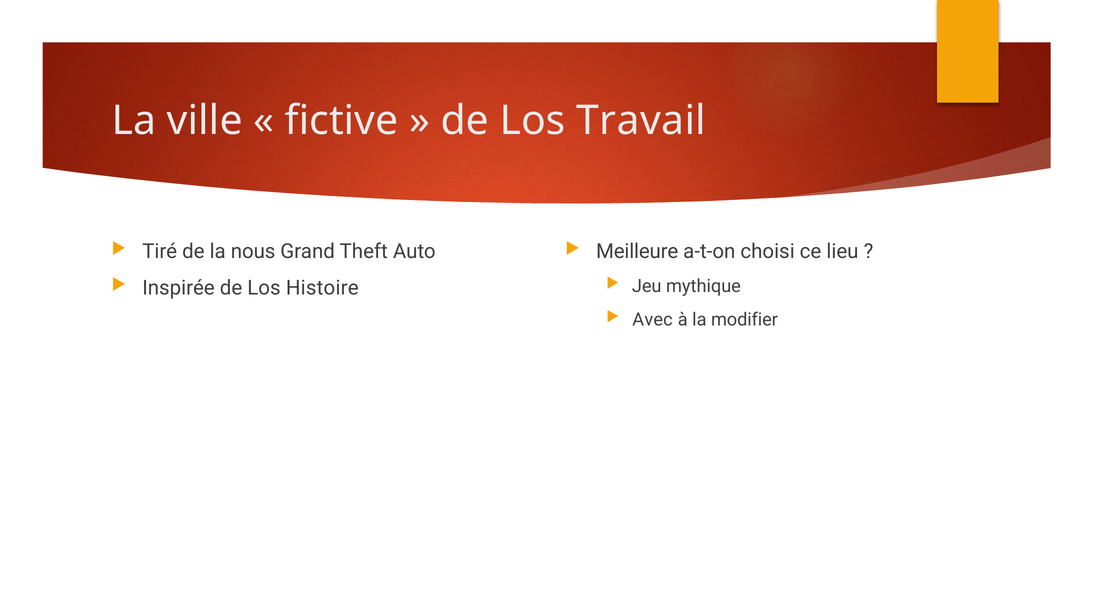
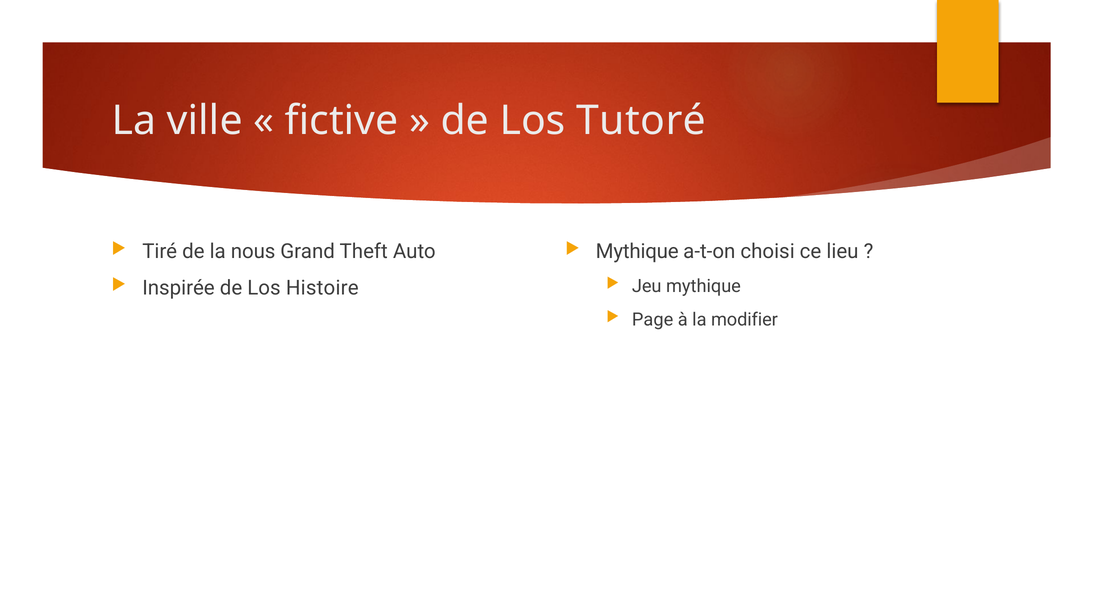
Travail: Travail -> Tutoré
Meilleure at (637, 251): Meilleure -> Mythique
Avec: Avec -> Page
